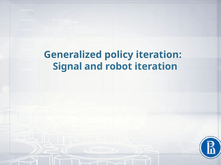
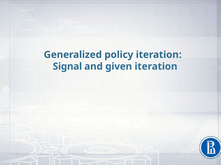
robot: robot -> given
